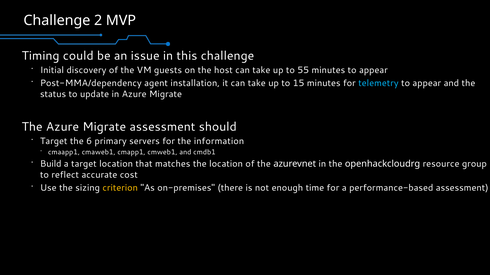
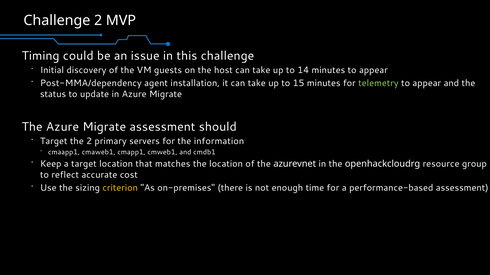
55: 55 -> 14
telemetry colour: light blue -> light green
the 6: 6 -> 2
Build: Build -> Keep
